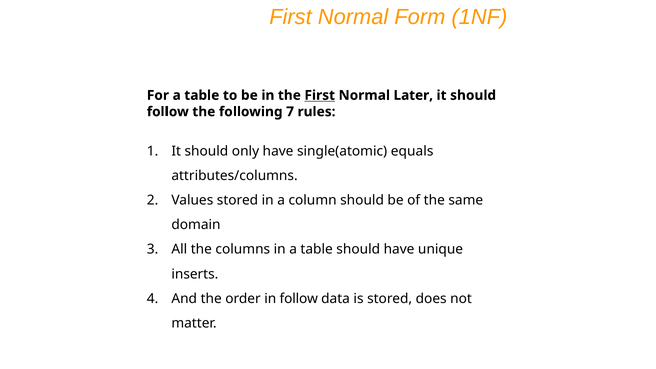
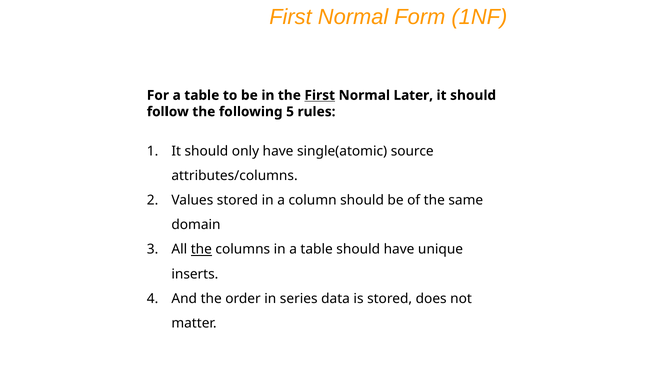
7: 7 -> 5
equals: equals -> source
the at (201, 249) underline: none -> present
in follow: follow -> series
